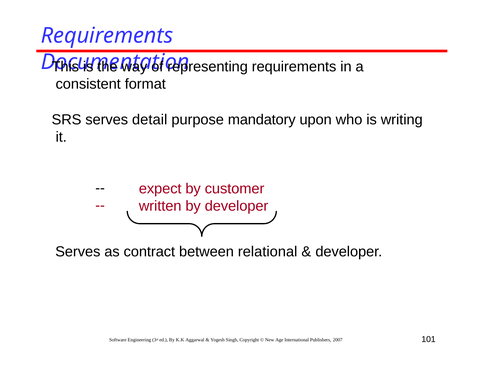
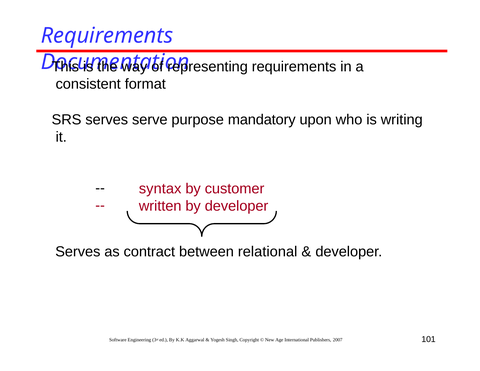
detail: detail -> serve
expect: expect -> syntax
